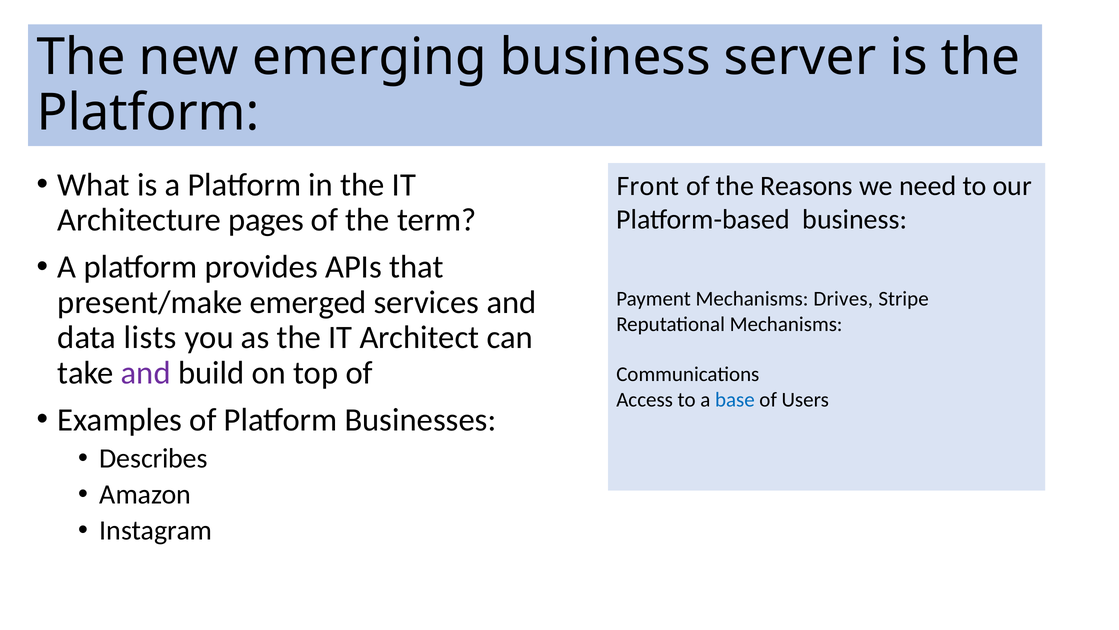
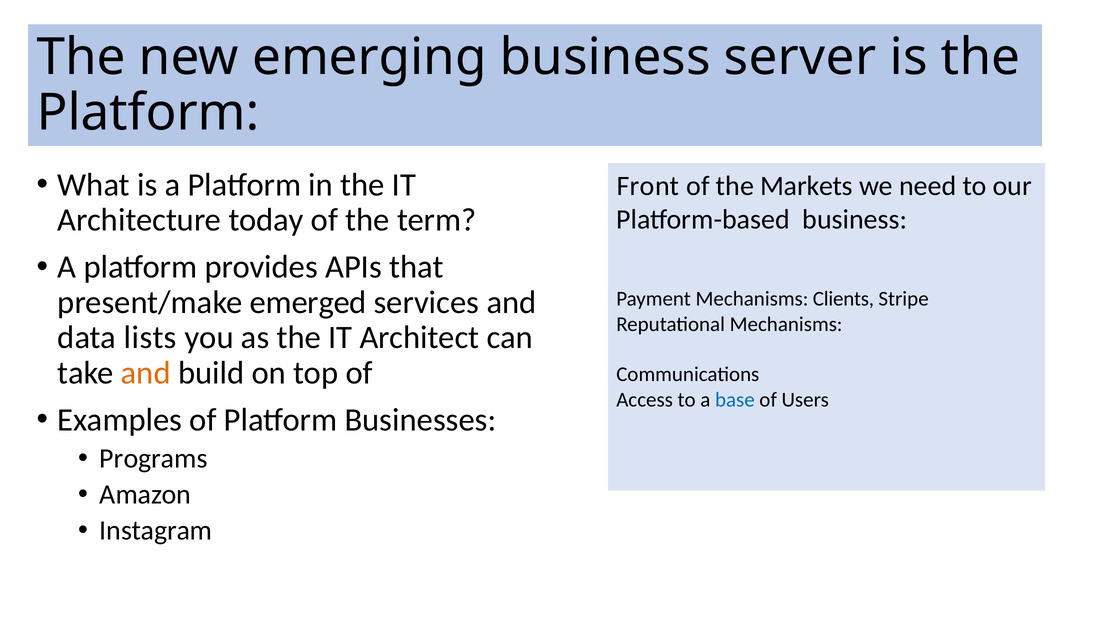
Reasons: Reasons -> Markets
pages: pages -> today
Drives: Drives -> Clients
and at (146, 373) colour: purple -> orange
Describes: Describes -> Programs
